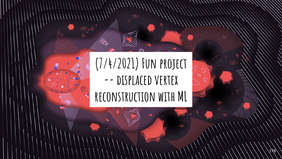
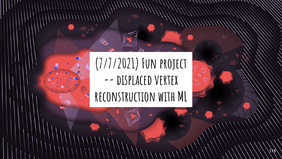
7/4/2021: 7/4/2021 -> 7/7/2021
